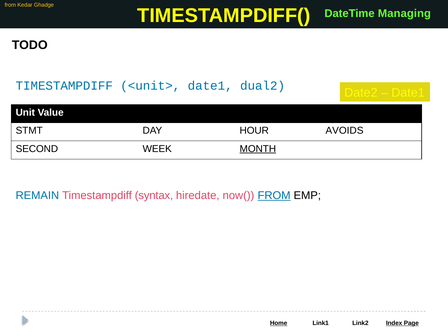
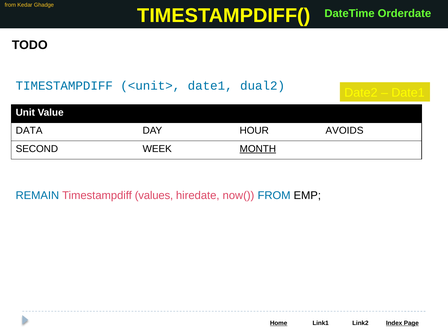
Managing: Managing -> Orderdate
STMT: STMT -> DATA
syntax: syntax -> values
FROM at (274, 196) underline: present -> none
